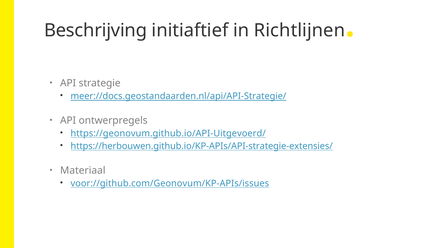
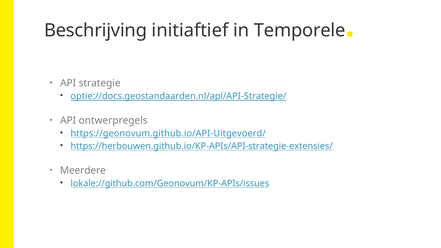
Richtlijnen: Richtlijnen -> Temporele
meer://docs.geostandaarden.nl/api/API-Strategie/: meer://docs.geostandaarden.nl/api/API-Strategie/ -> optie://docs.geostandaarden.nl/api/API-Strategie/
Materiaal: Materiaal -> Meerdere
voor://github.com/Geonovum/KP-APIs/issues: voor://github.com/Geonovum/KP-APIs/issues -> lokale://github.com/Geonovum/KP-APIs/issues
